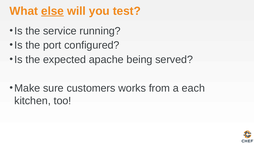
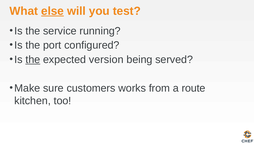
the at (33, 59) underline: none -> present
apache: apache -> version
each: each -> route
